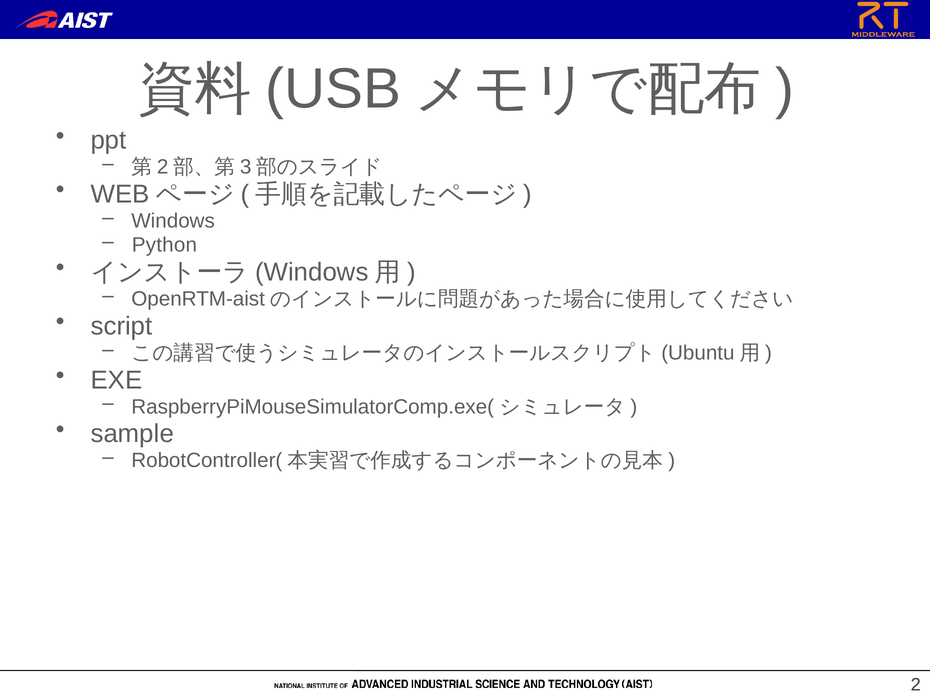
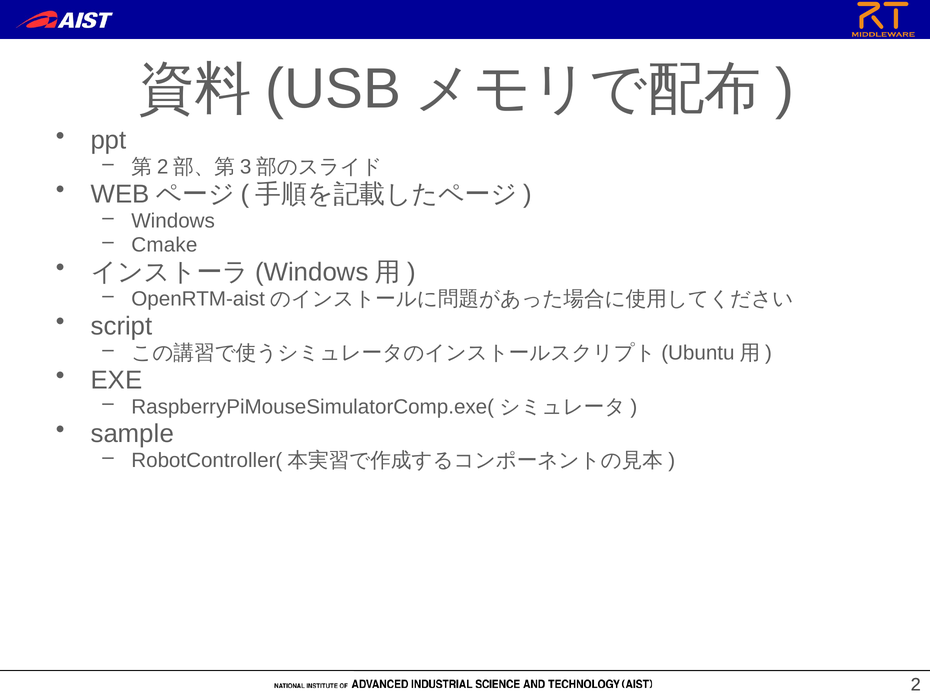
Python: Python -> Cmake
